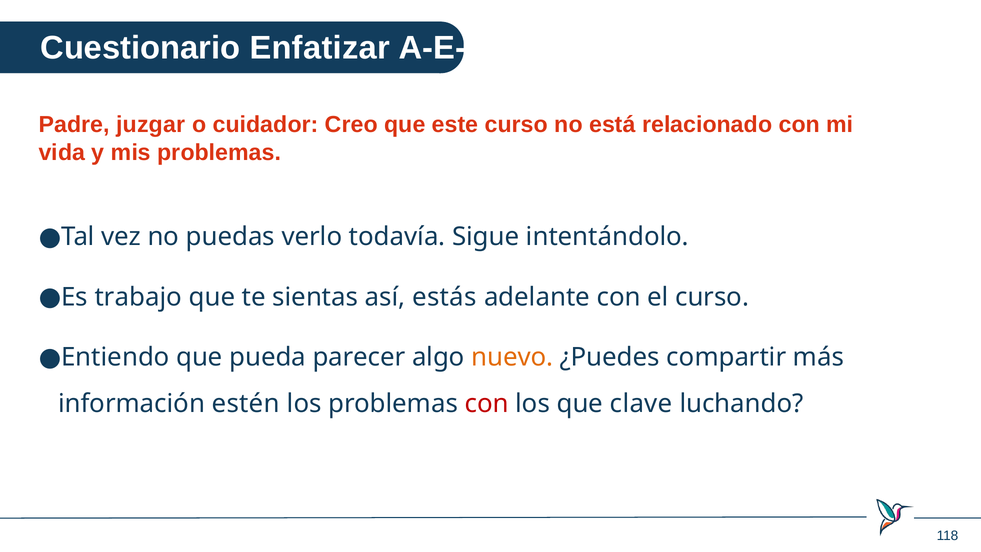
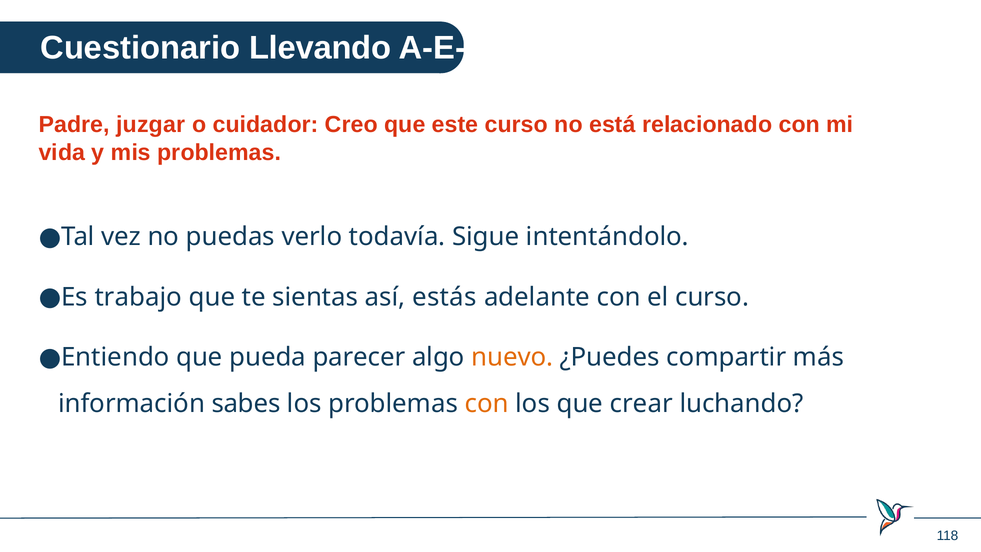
Enfatizar: Enfatizar -> Llevando
estén: estén -> sabes
con at (487, 404) colour: red -> orange
clave: clave -> crear
